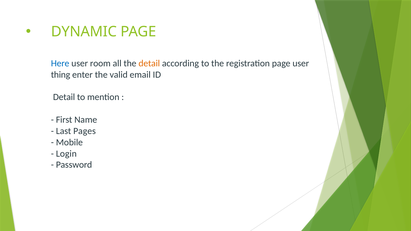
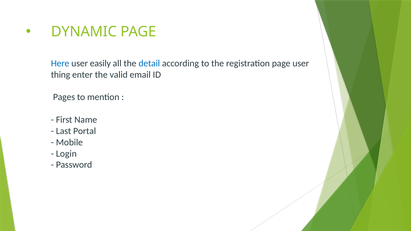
room: room -> easily
detail at (149, 63) colour: orange -> blue
Detail at (64, 97): Detail -> Pages
Pages: Pages -> Portal
